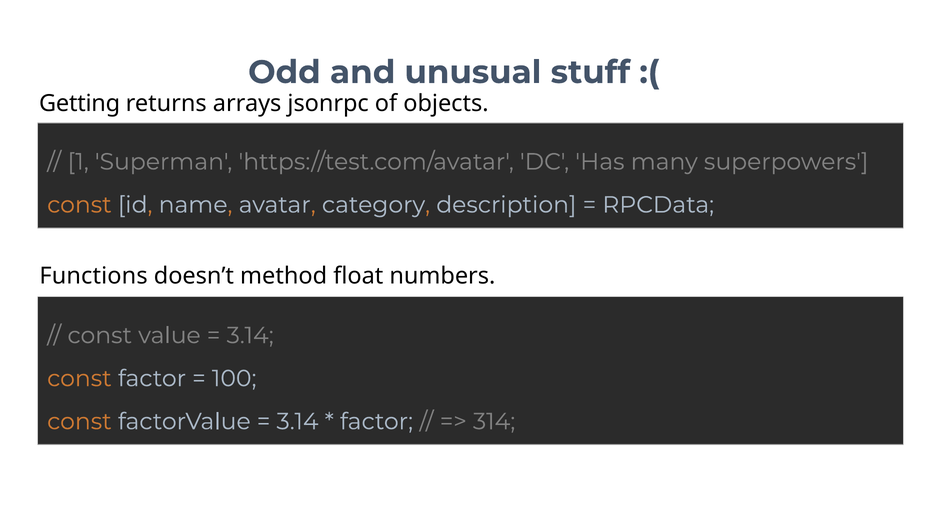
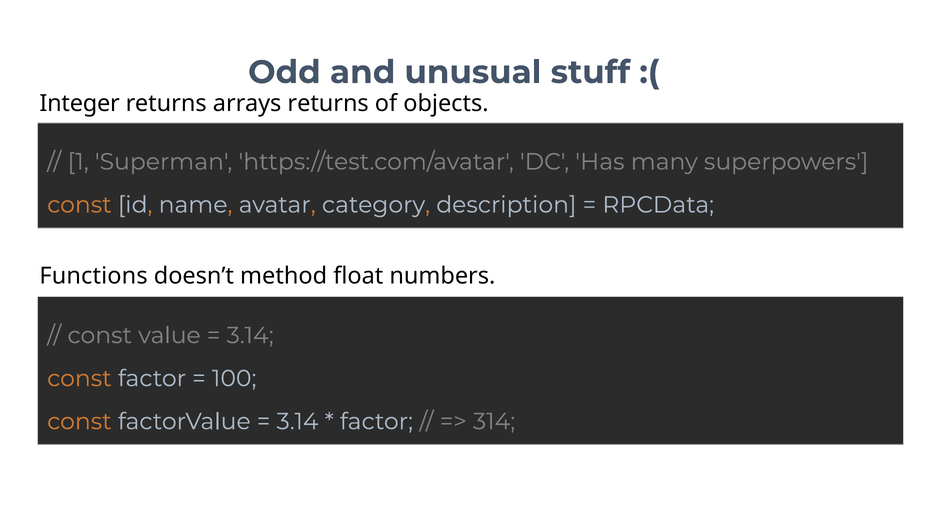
Getting: Getting -> Integer
arrays jsonrpc: jsonrpc -> returns
